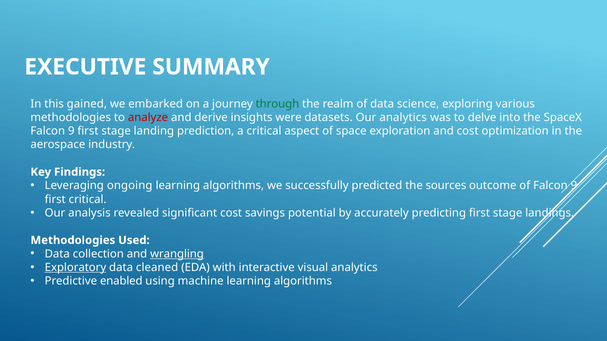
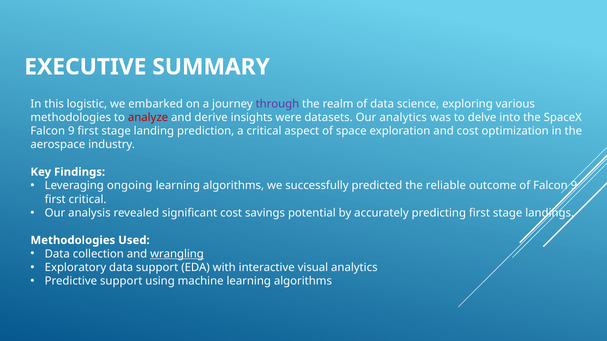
gained: gained -> logistic
through colour: green -> purple
sources: sources -> reliable
Exploratory underline: present -> none
data cleaned: cleaned -> support
Predictive enabled: enabled -> support
